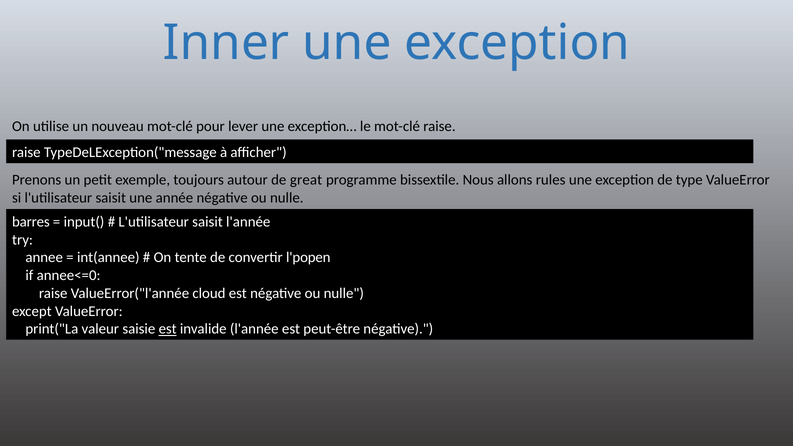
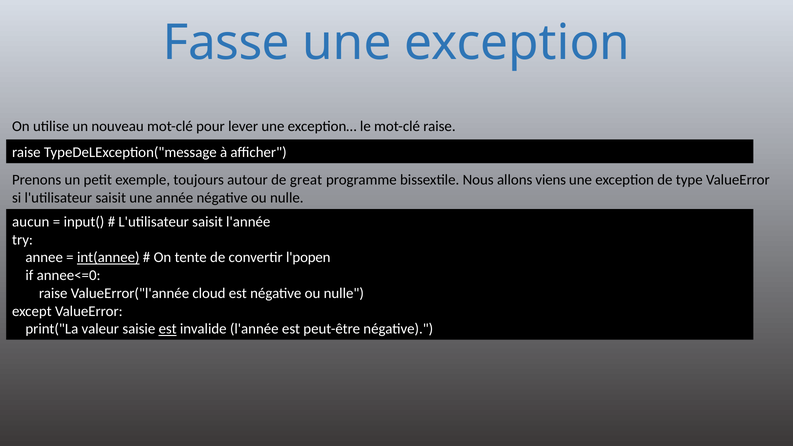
Inner: Inner -> Fasse
rules: rules -> viens
barres: barres -> aucun
int(annee underline: none -> present
